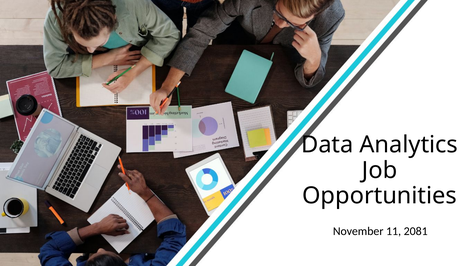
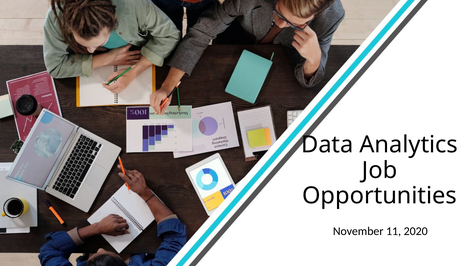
2081: 2081 -> 2020
